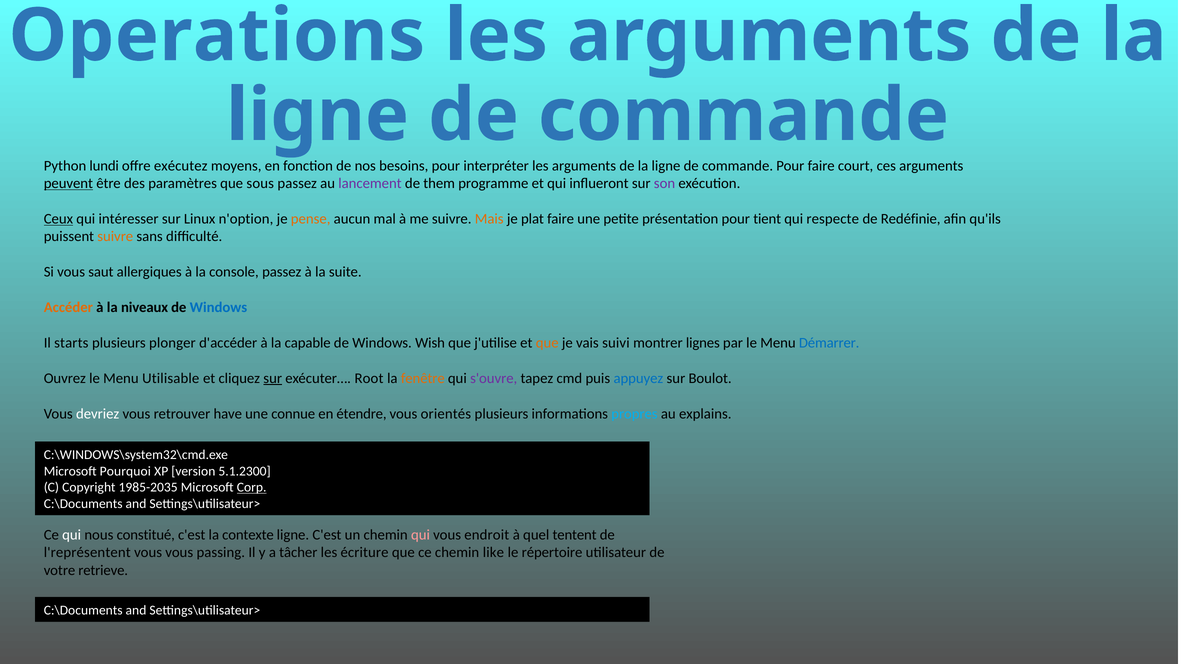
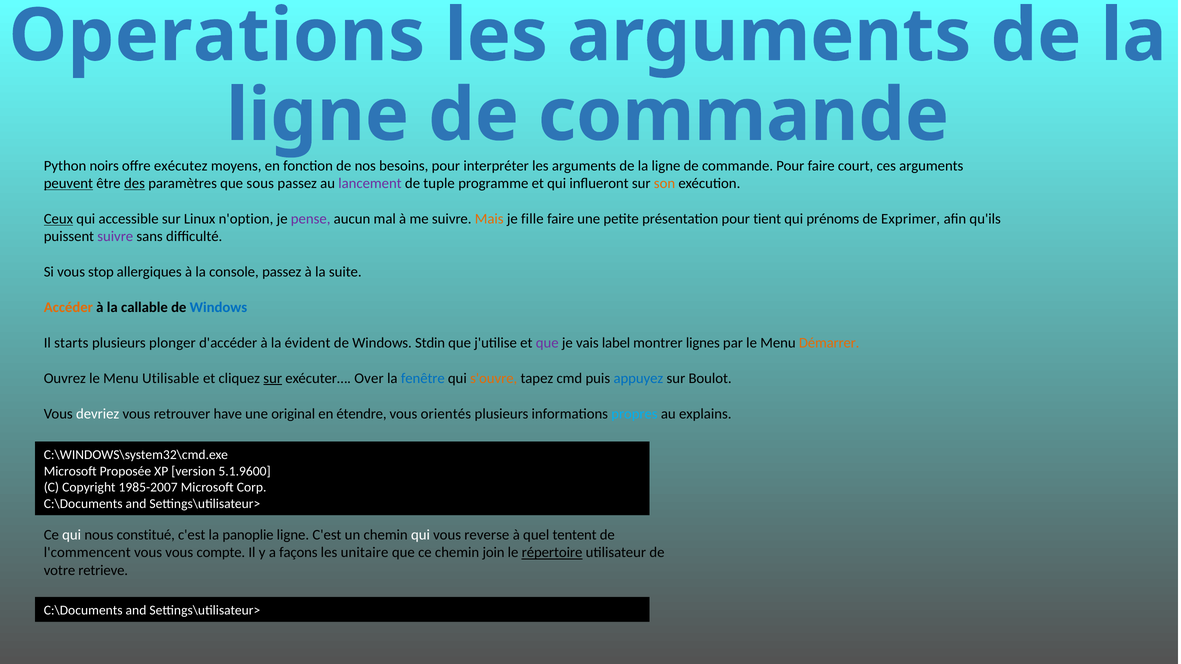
lundi: lundi -> noirs
des underline: none -> present
them: them -> tuple
son colour: purple -> orange
intéresser: intéresser -> accessible
pense colour: orange -> purple
plat: plat -> fille
respecte: respecte -> prénoms
Redéfinie: Redéfinie -> Exprimer
suivre at (115, 237) colour: orange -> purple
saut: saut -> stop
niveaux: niveaux -> callable
capable: capable -> évident
Wish: Wish -> Stdin
que at (547, 343) colour: orange -> purple
suivi: suivi -> label
Démarrer colour: blue -> orange
Root: Root -> Over
fenêtre colour: orange -> blue
s'ouvre colour: purple -> orange
connue: connue -> original
Pourquoi: Pourquoi -> Proposée
5.1.2300: 5.1.2300 -> 5.1.9600
1985-2035: 1985-2035 -> 1985-2007
Corp underline: present -> none
contexte: contexte -> panoplie
qui at (420, 535) colour: pink -> white
endroit: endroit -> reverse
l'représentent: l'représentent -> l'commencent
passing: passing -> compte
tâcher: tâcher -> façons
écriture: écriture -> unitaire
like: like -> join
répertoire underline: none -> present
